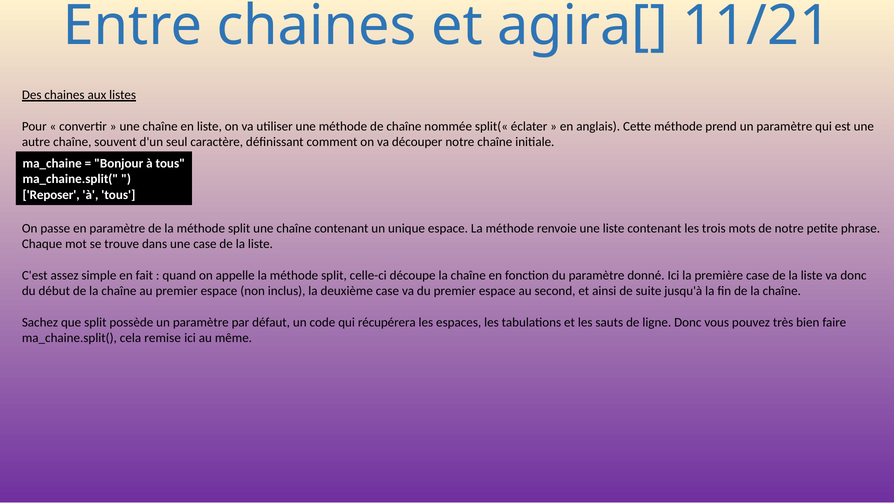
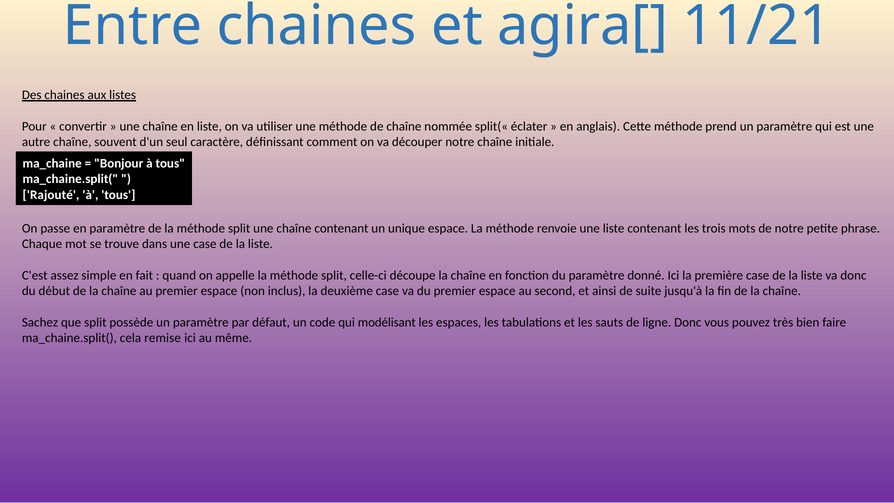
Reposer: Reposer -> Rajouté
récupérera: récupérera -> modélisant
